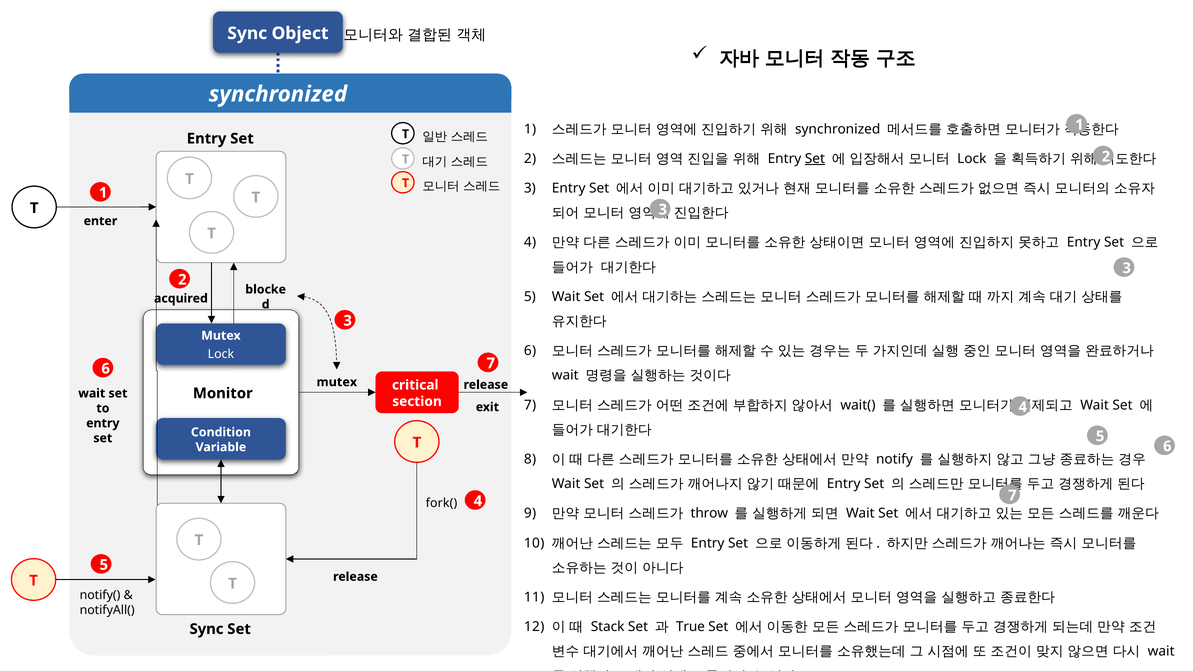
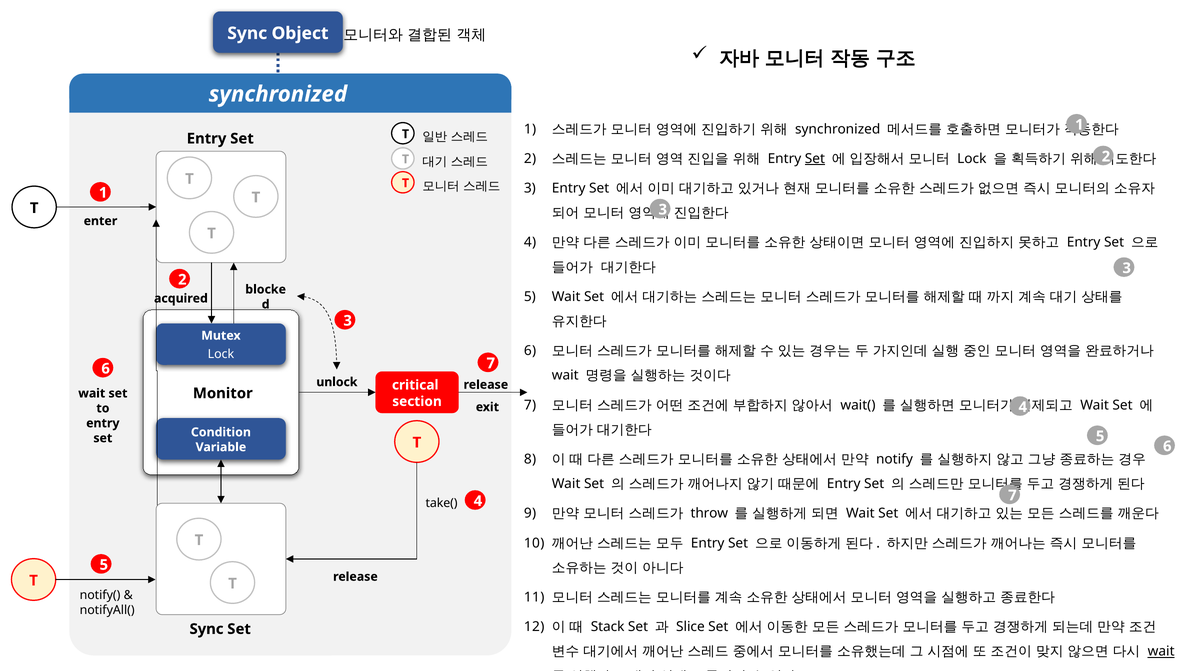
mutex at (337, 382): mutex -> unlock
fork(: fork( -> take(
True: True -> Slice
wait at (1161, 652) underline: none -> present
